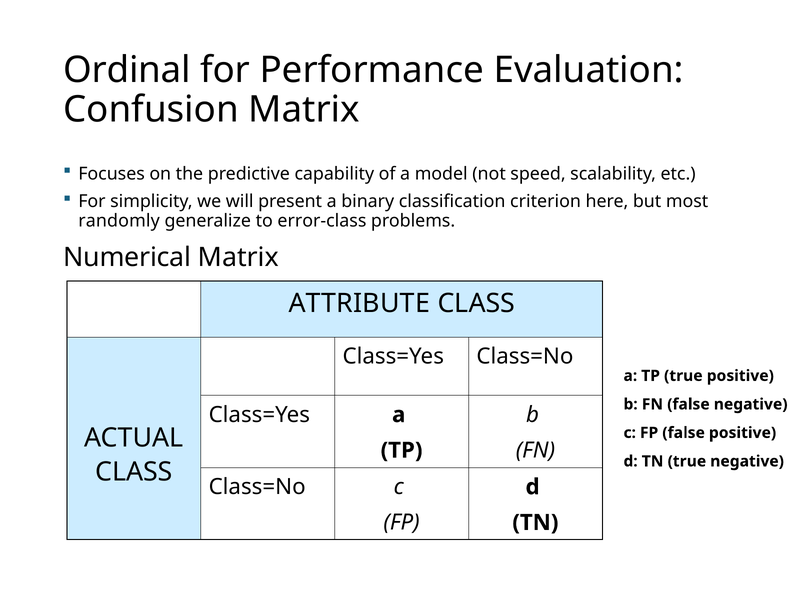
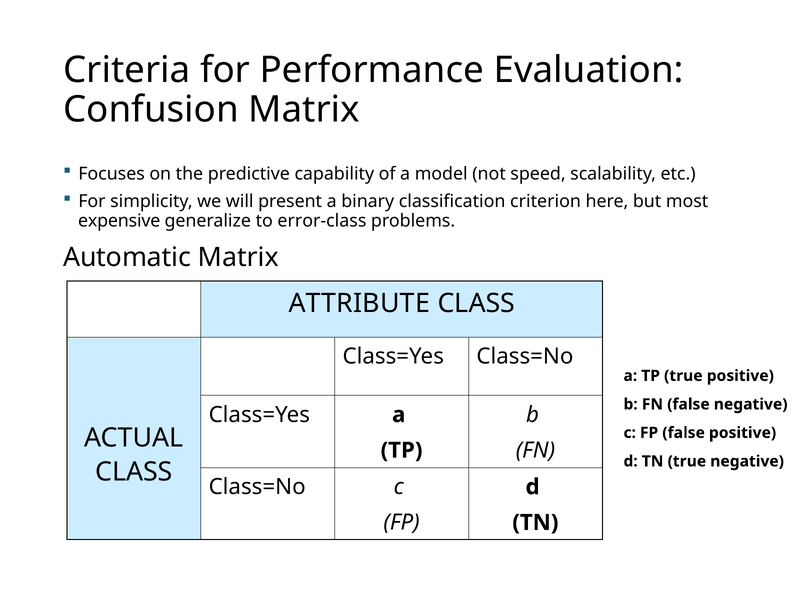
Ordinal: Ordinal -> Criteria
randomly: randomly -> expensive
Numerical: Numerical -> Automatic
